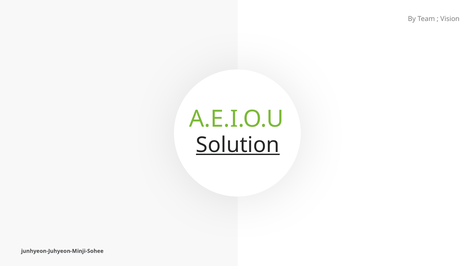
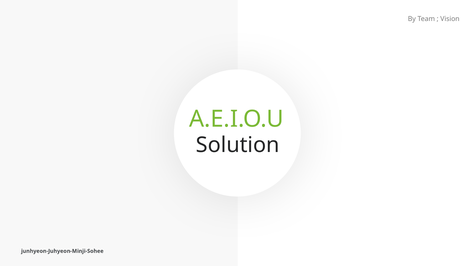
Solution underline: present -> none
